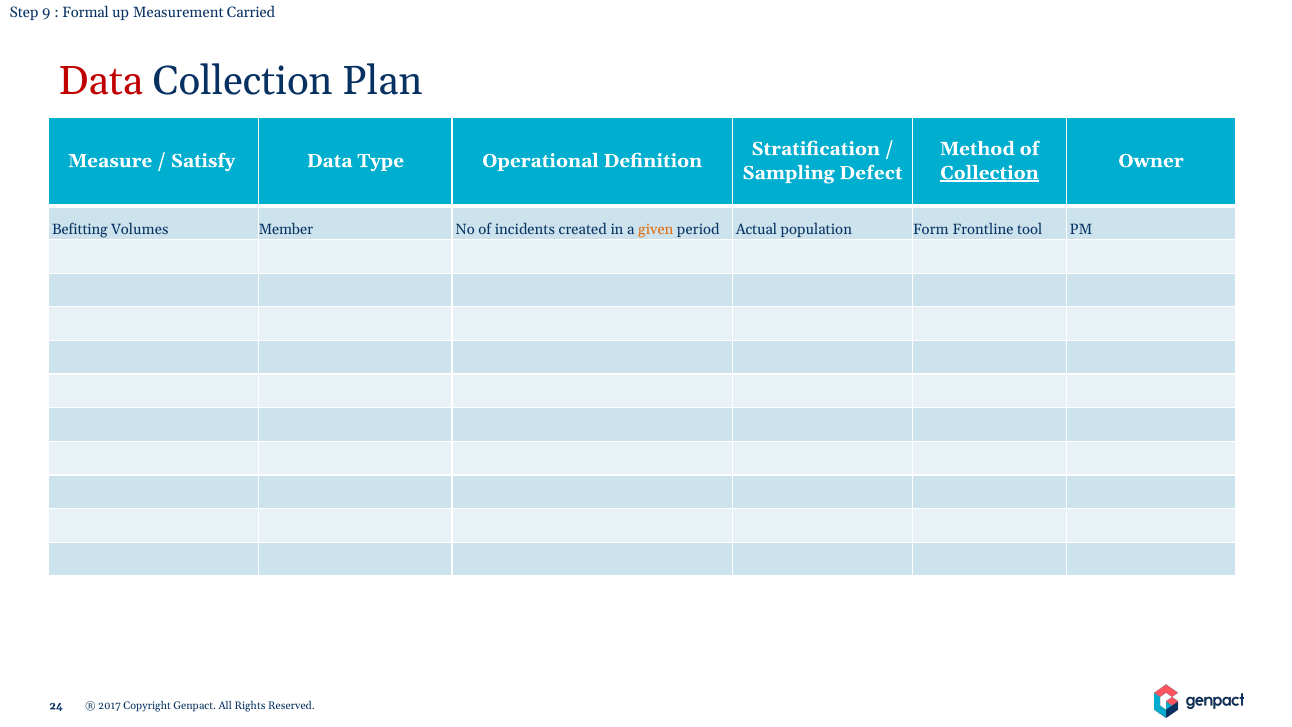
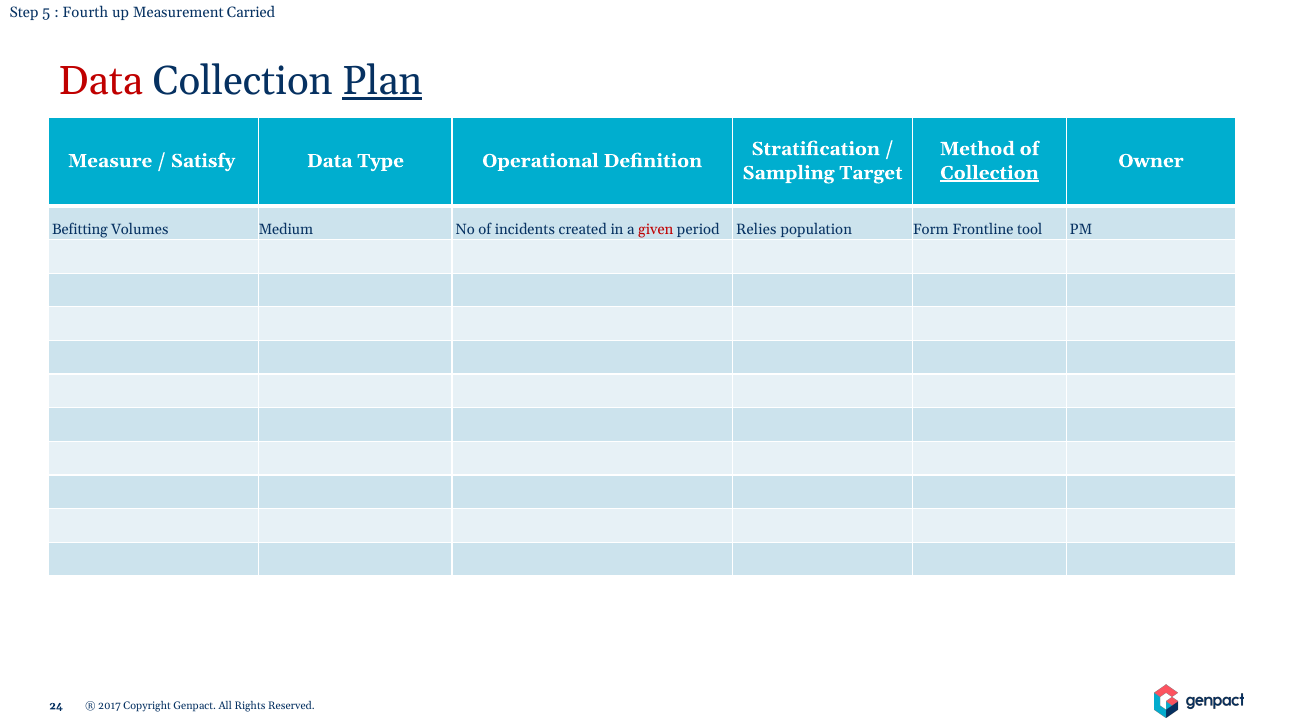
9: 9 -> 5
Formal: Formal -> Fourth
Plan underline: none -> present
Defect: Defect -> Target
Member: Member -> Medium
given colour: orange -> red
Actual: Actual -> Relies
